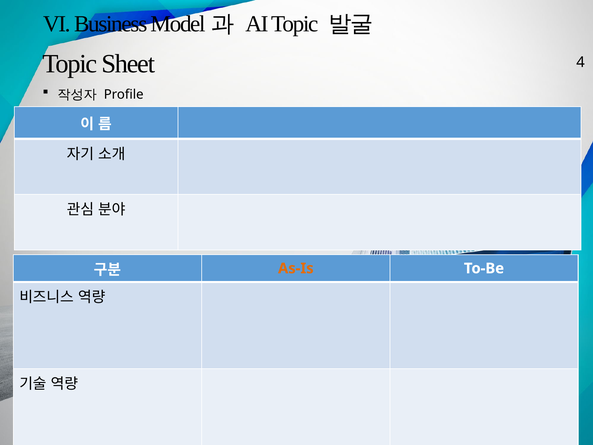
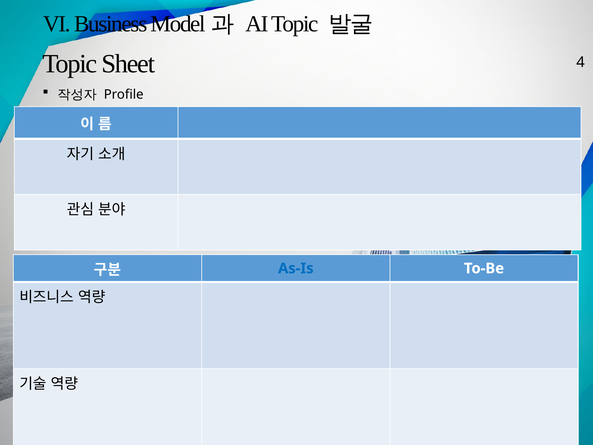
As-Is colour: orange -> blue
